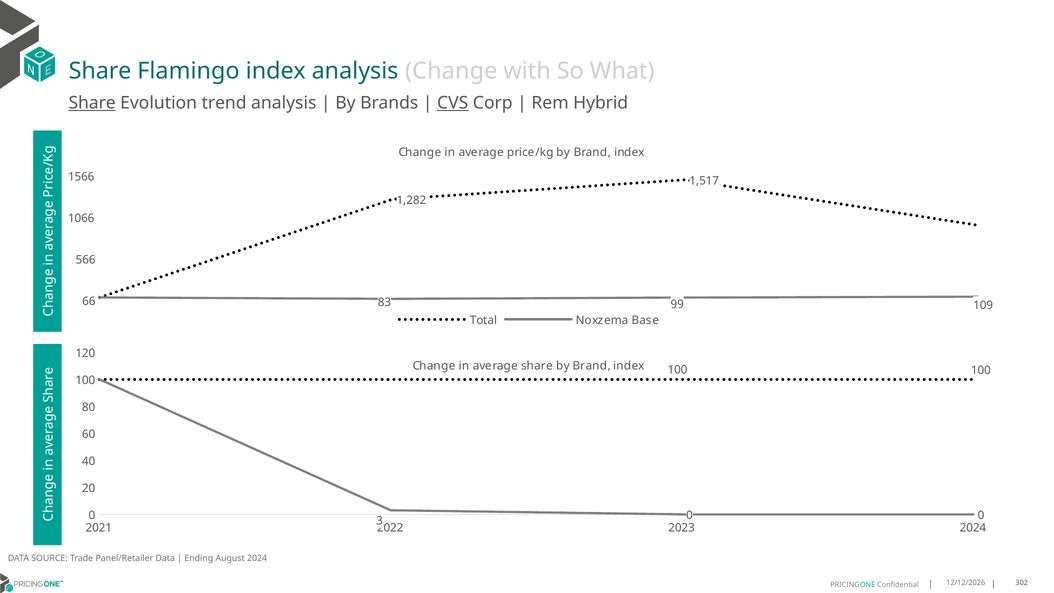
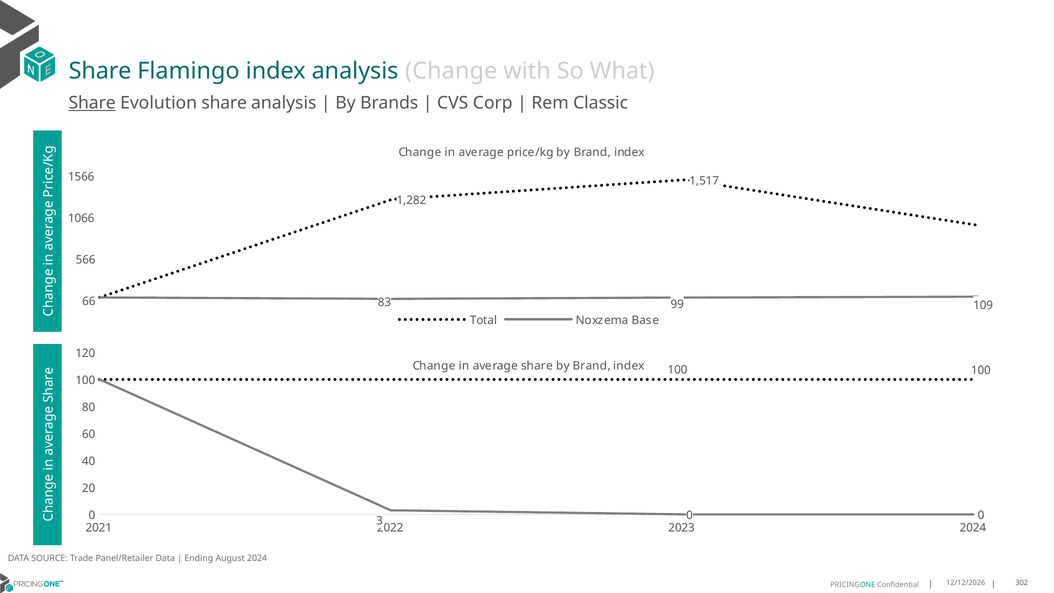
Evolution trend: trend -> share
CVS underline: present -> none
Hybrid: Hybrid -> Classic
